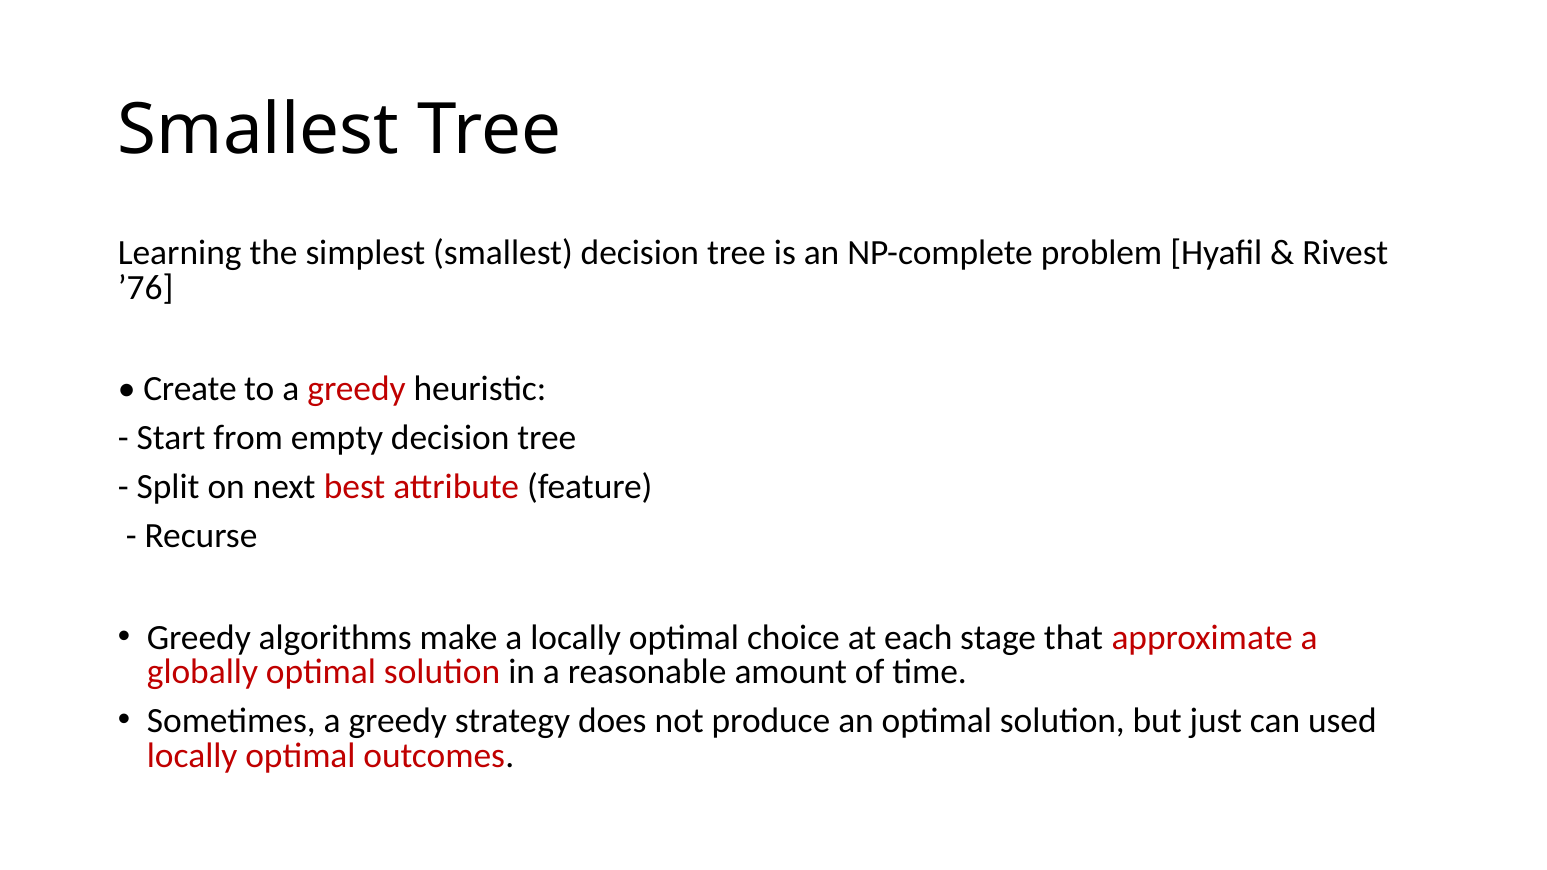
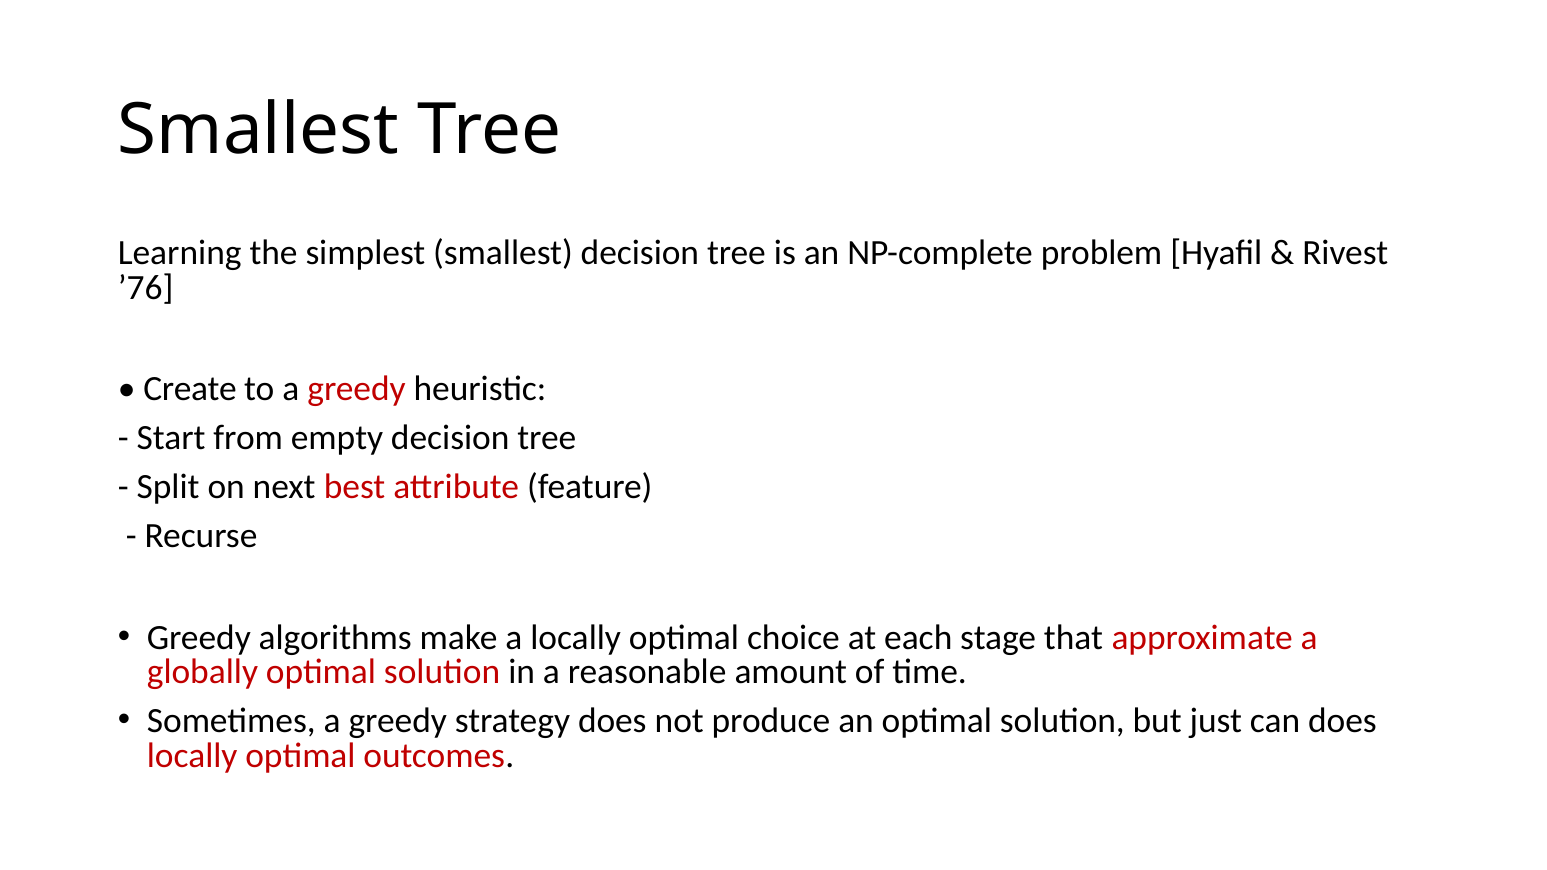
can used: used -> does
